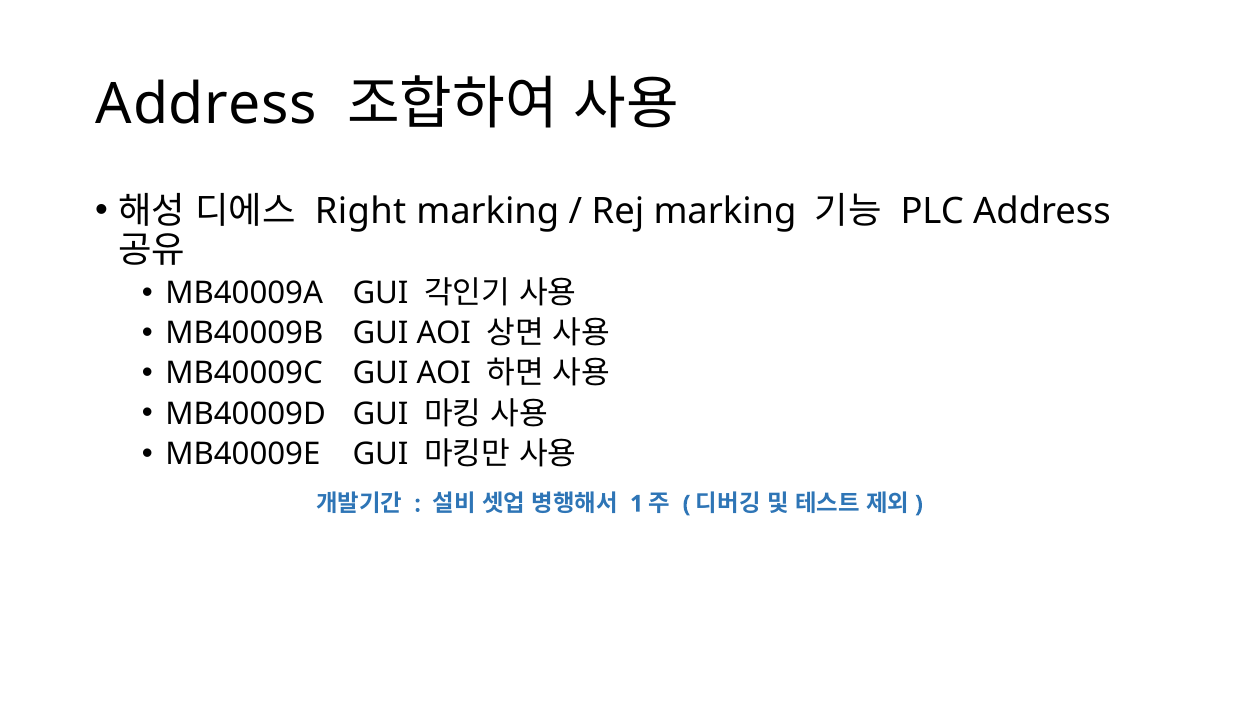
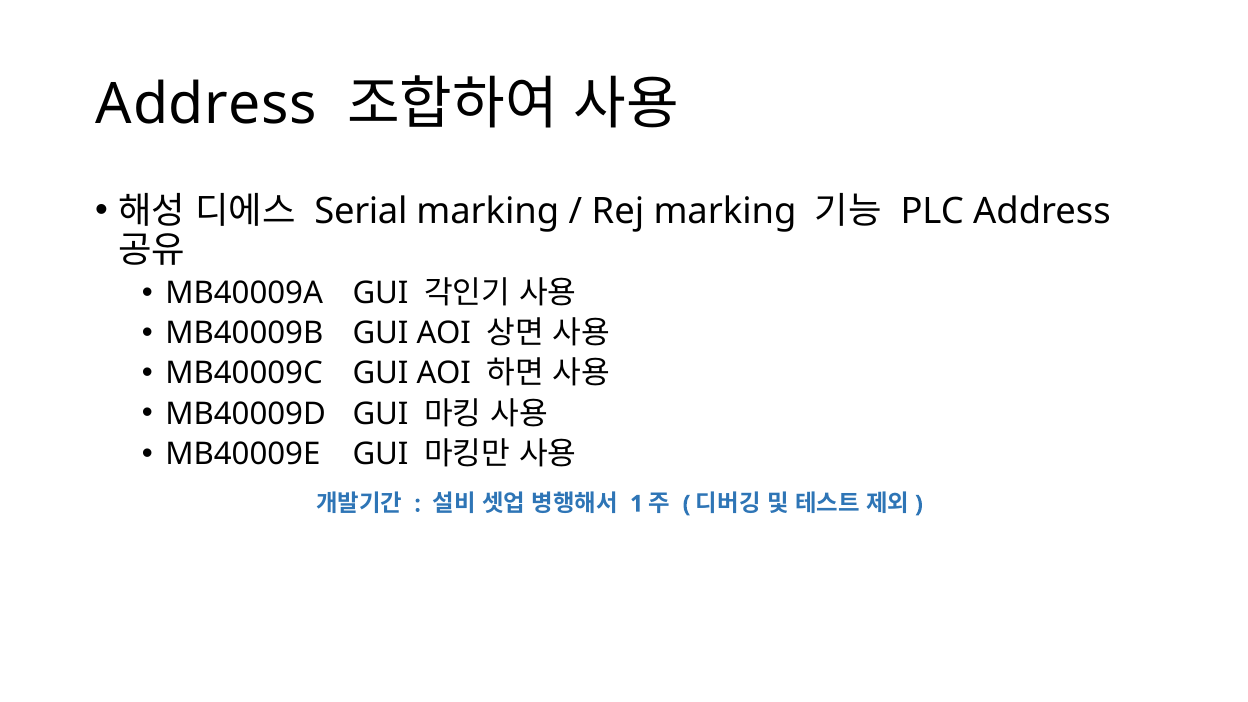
Right: Right -> Serial
